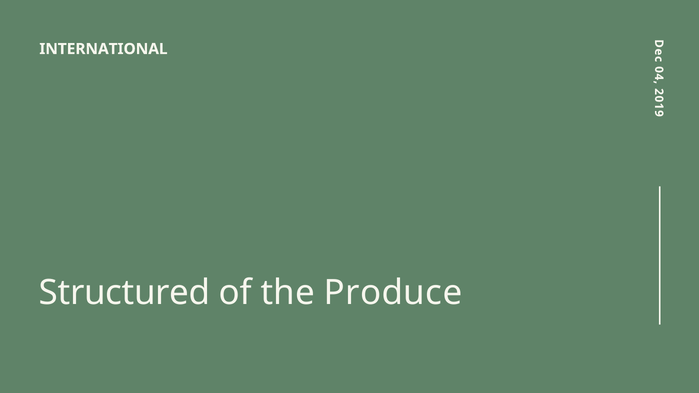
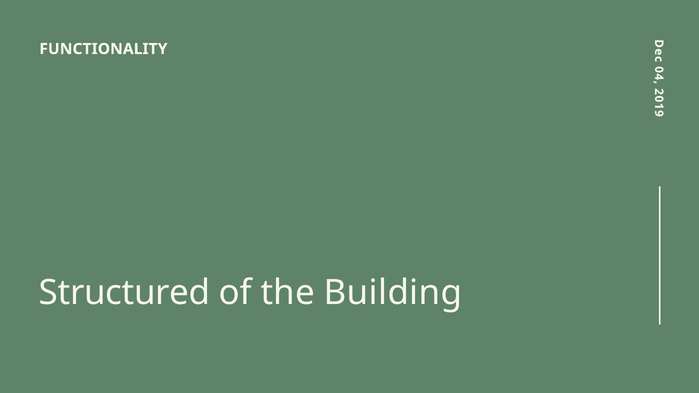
INTERNATIONAL: INTERNATIONAL -> FUNCTIONALITY
Produce: Produce -> Building
